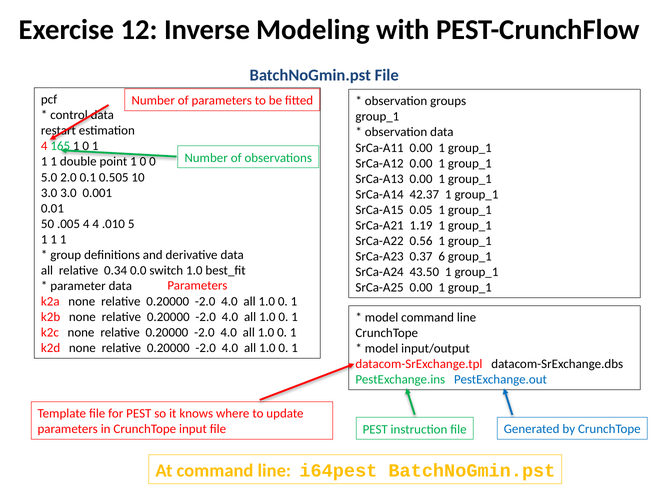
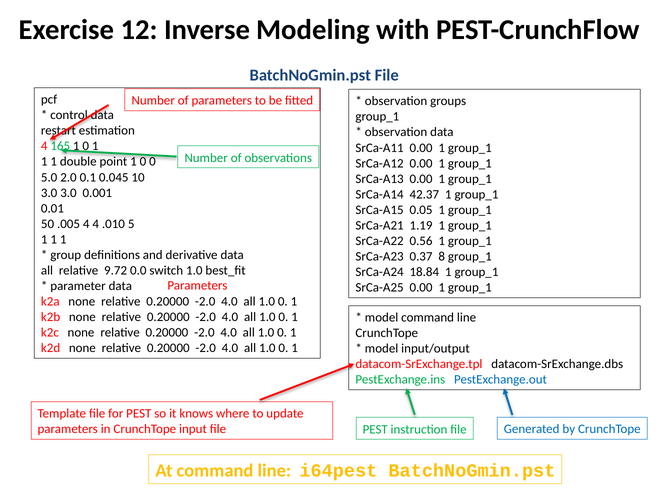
0.505: 0.505 -> 0.045
6: 6 -> 8
0.34: 0.34 -> 9.72
43.50: 43.50 -> 18.84
